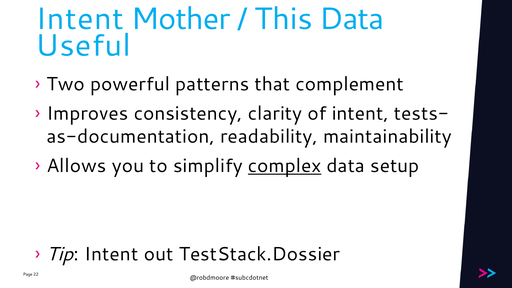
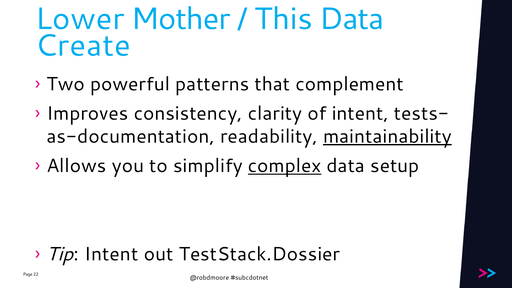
Intent at (80, 19): Intent -> Lower
Useful: Useful -> Create
maintainability underline: none -> present
